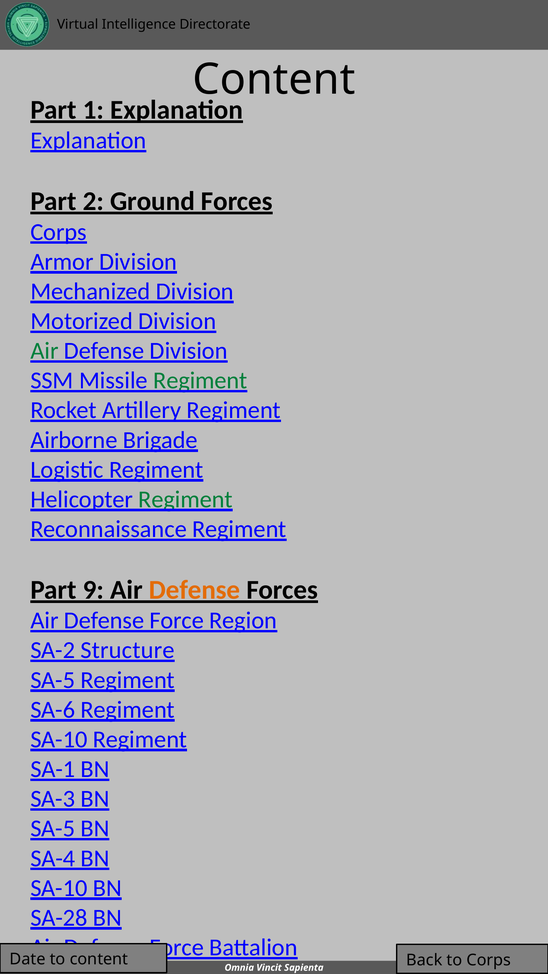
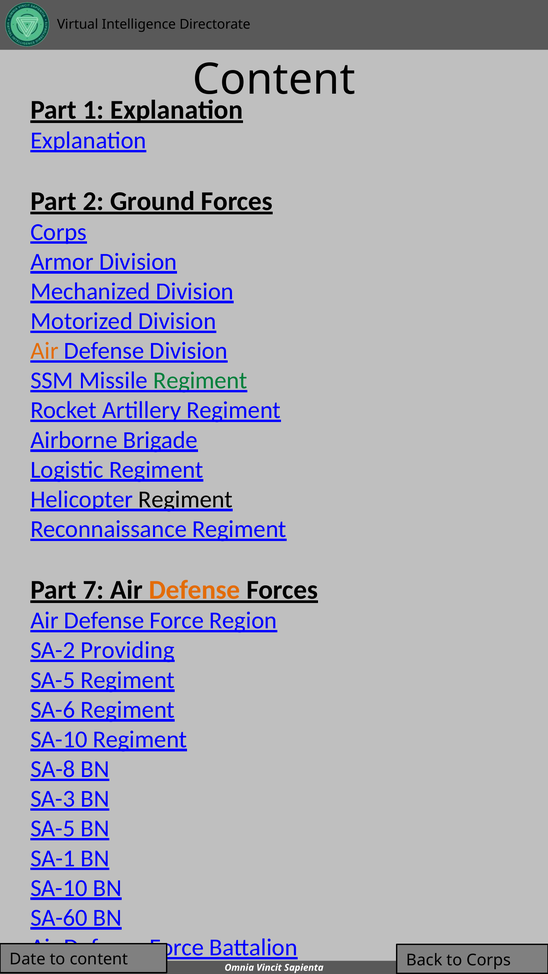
Air at (44, 351) colour: green -> orange
Regiment at (186, 500) colour: green -> black
9: 9 -> 7
Structure: Structure -> Providing
SA-1: SA-1 -> SA-8
SA-4: SA-4 -> SA-1
SA-28: SA-28 -> SA-60
